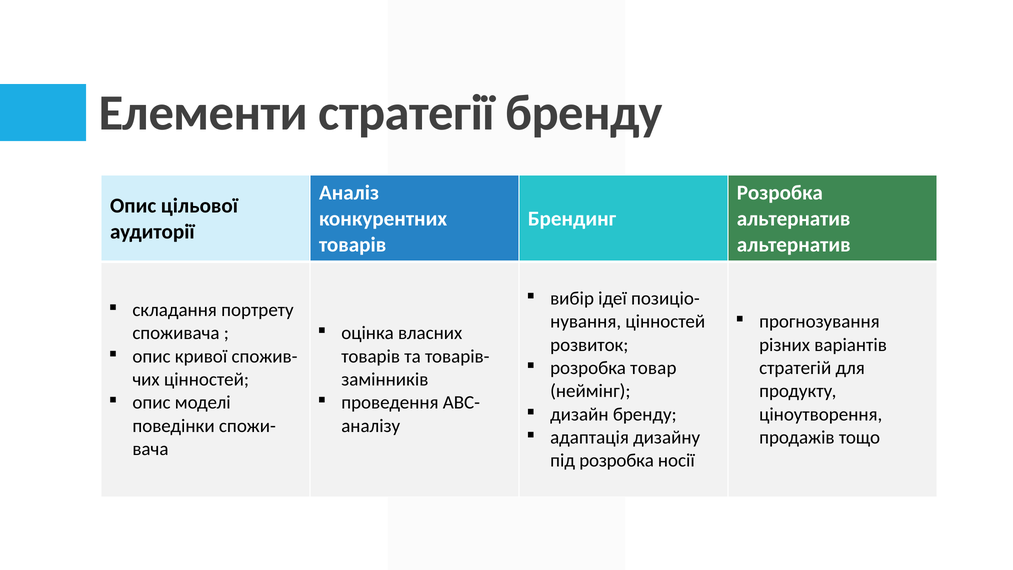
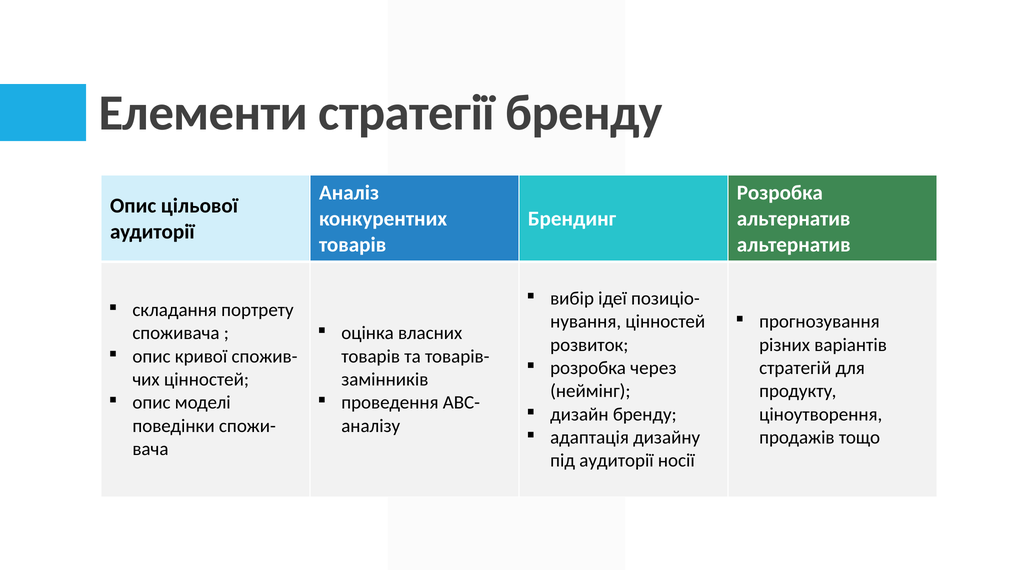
товар: товар -> через
під розробка: розробка -> аудиторії
